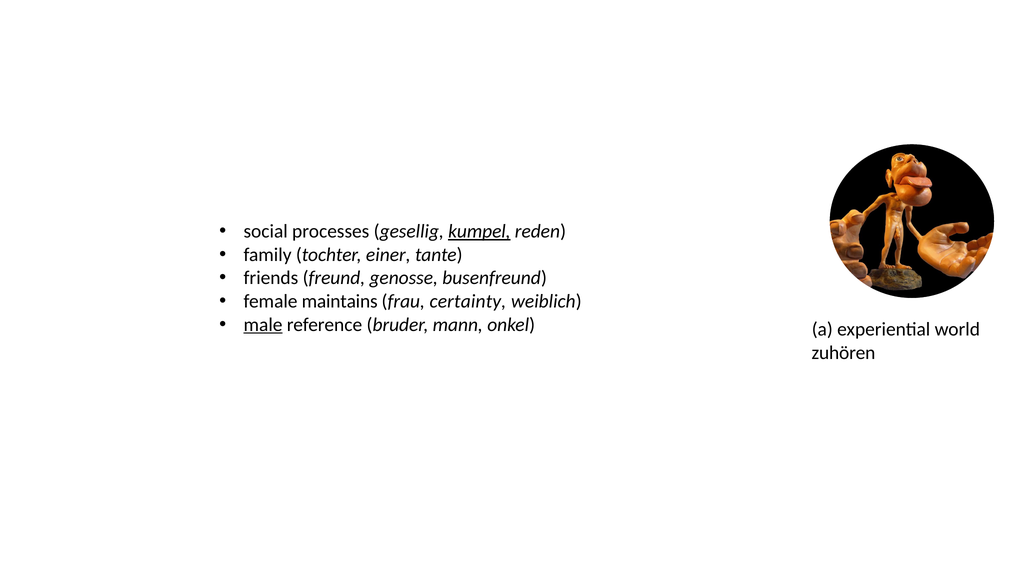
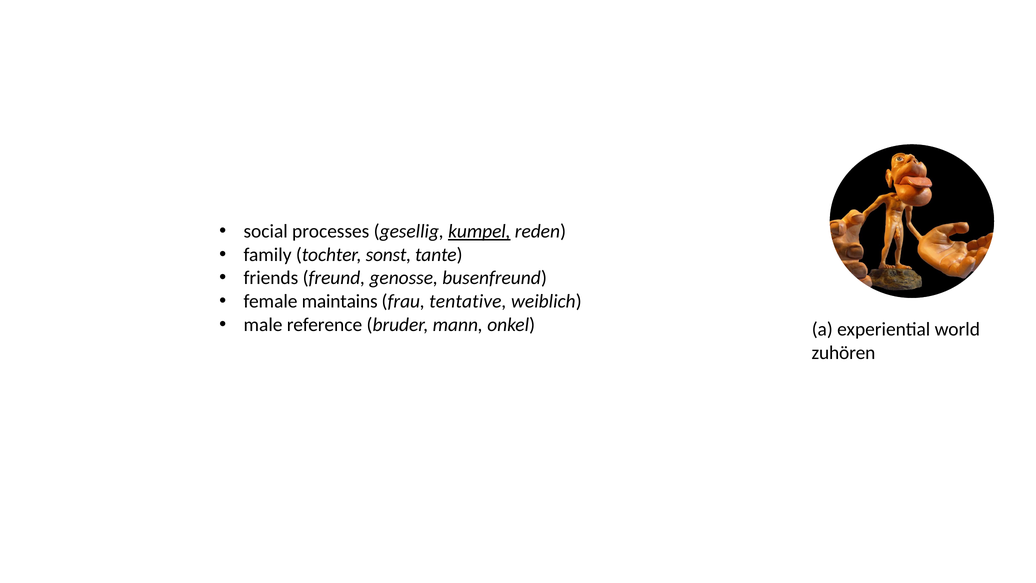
einer: einer -> sonst
certainty: certainty -> tentative
male underline: present -> none
